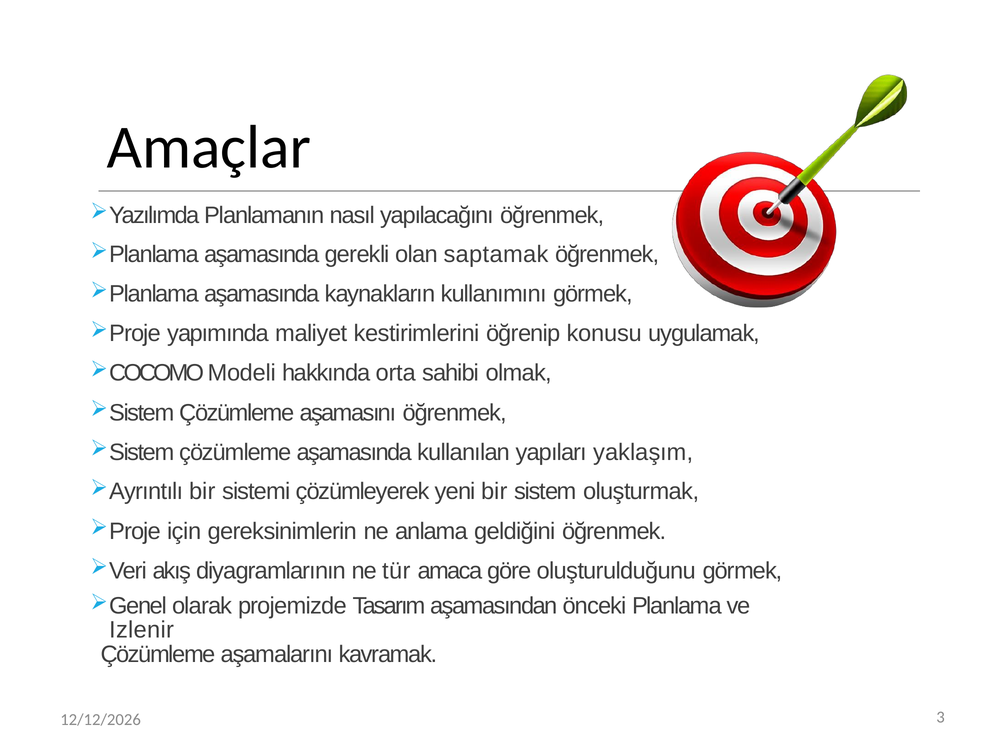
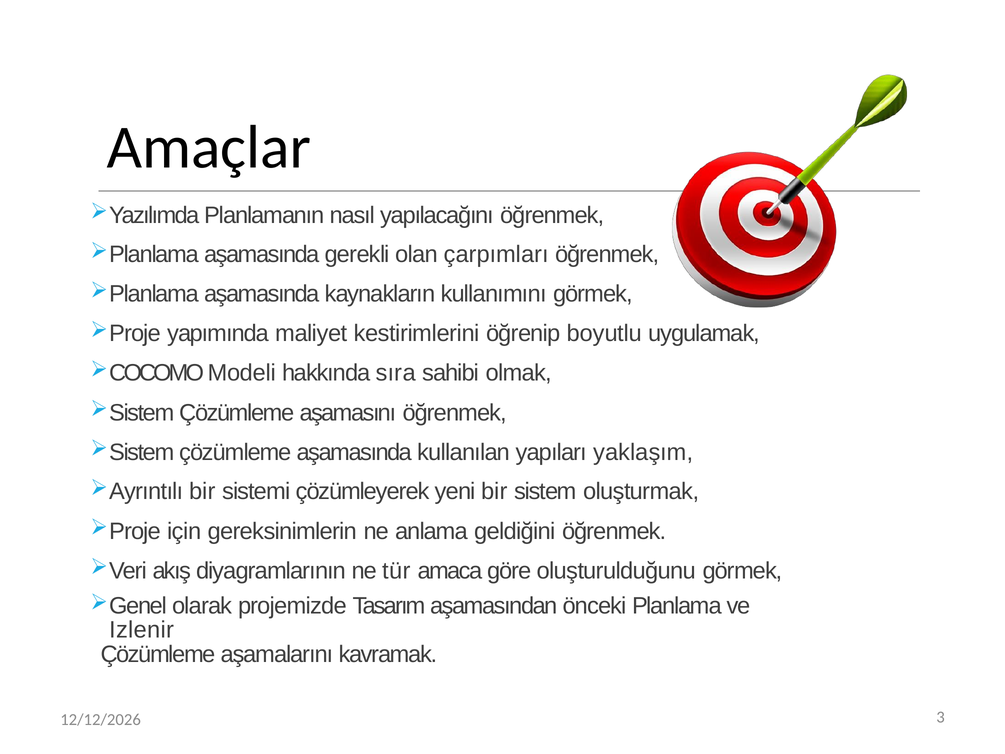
saptamak: saptamak -> çarpımları
konusu: konusu -> boyutlu
orta: orta -> sıra
